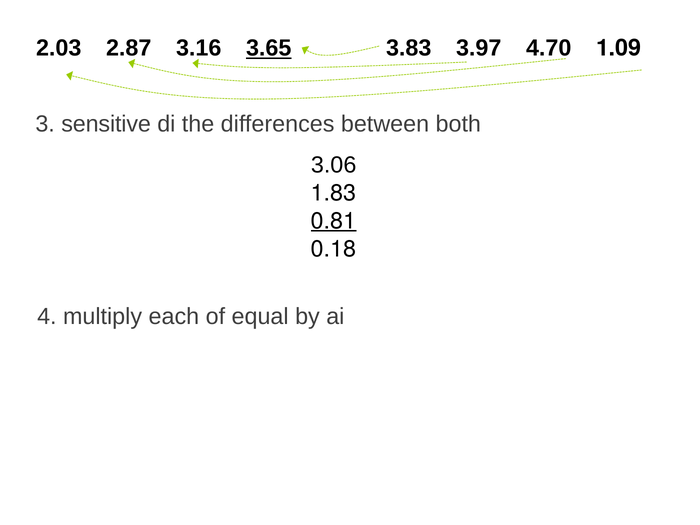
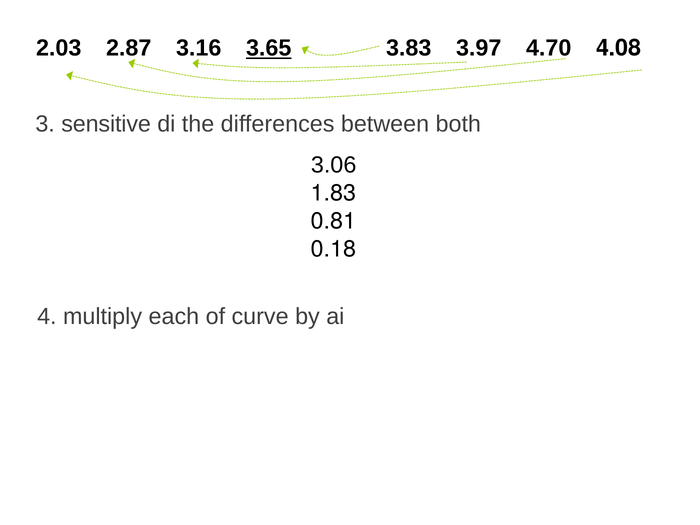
1.09: 1.09 -> 4.08
0.81 underline: present -> none
equal: equal -> curve
